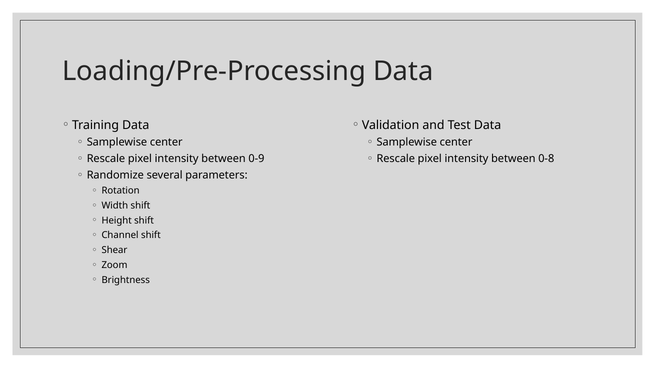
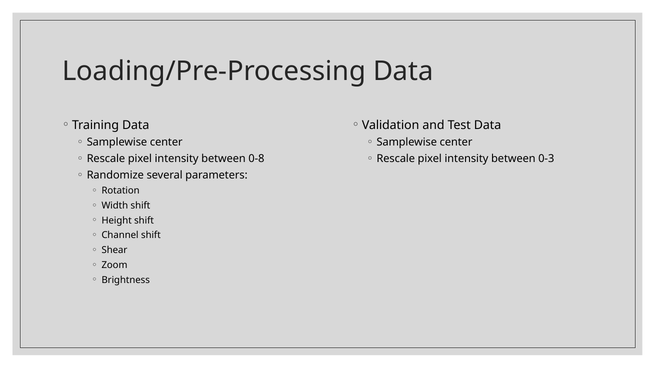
0-9: 0-9 -> 0-8
0-8: 0-8 -> 0-3
